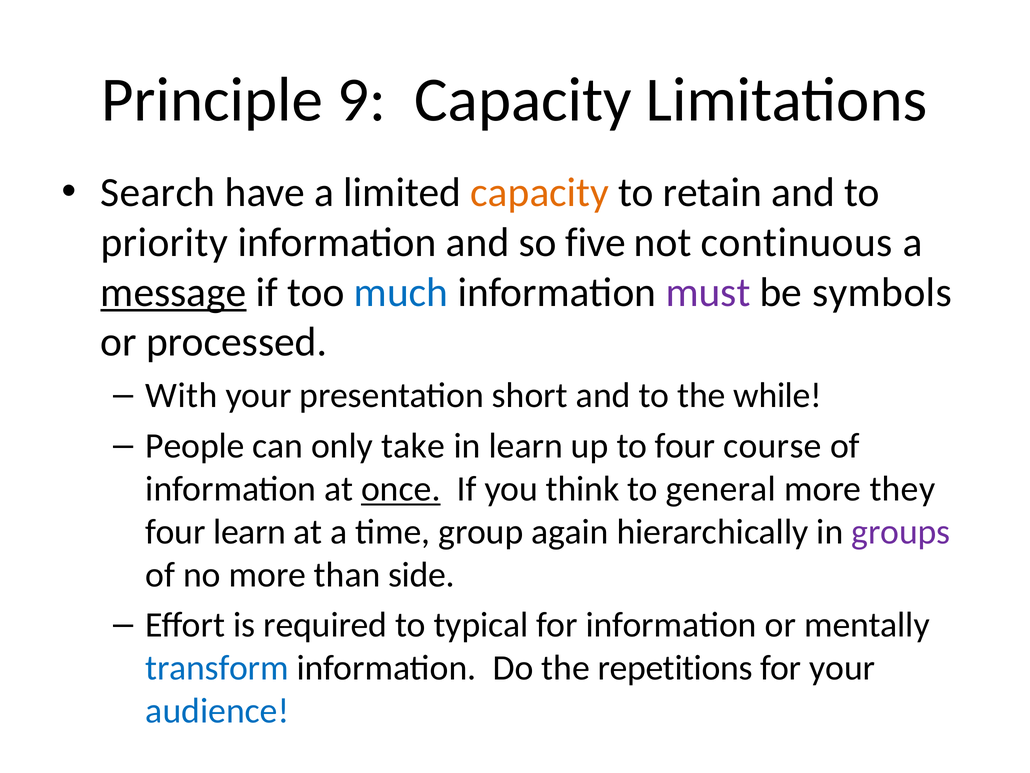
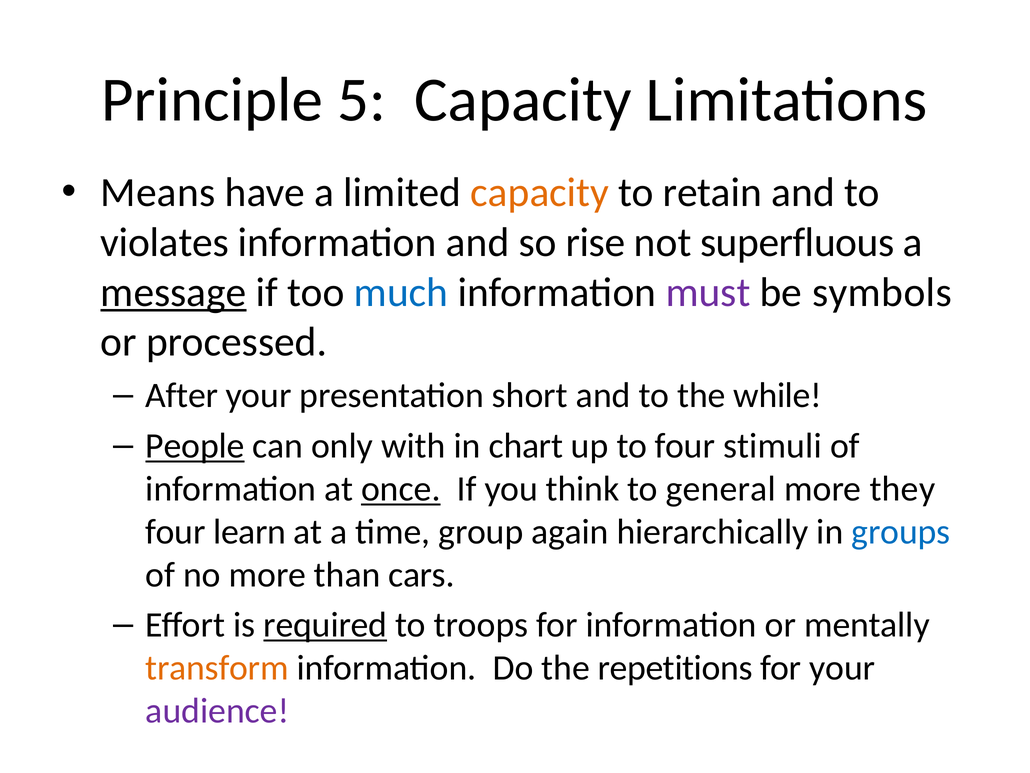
9: 9 -> 5
Search: Search -> Means
priority: priority -> violates
five: five -> rise
continuous: continuous -> superfluous
With: With -> After
People underline: none -> present
take: take -> with
in learn: learn -> chart
course: course -> stimuli
groups colour: purple -> blue
side: side -> cars
required underline: none -> present
typical: typical -> troops
transform colour: blue -> orange
audience colour: blue -> purple
